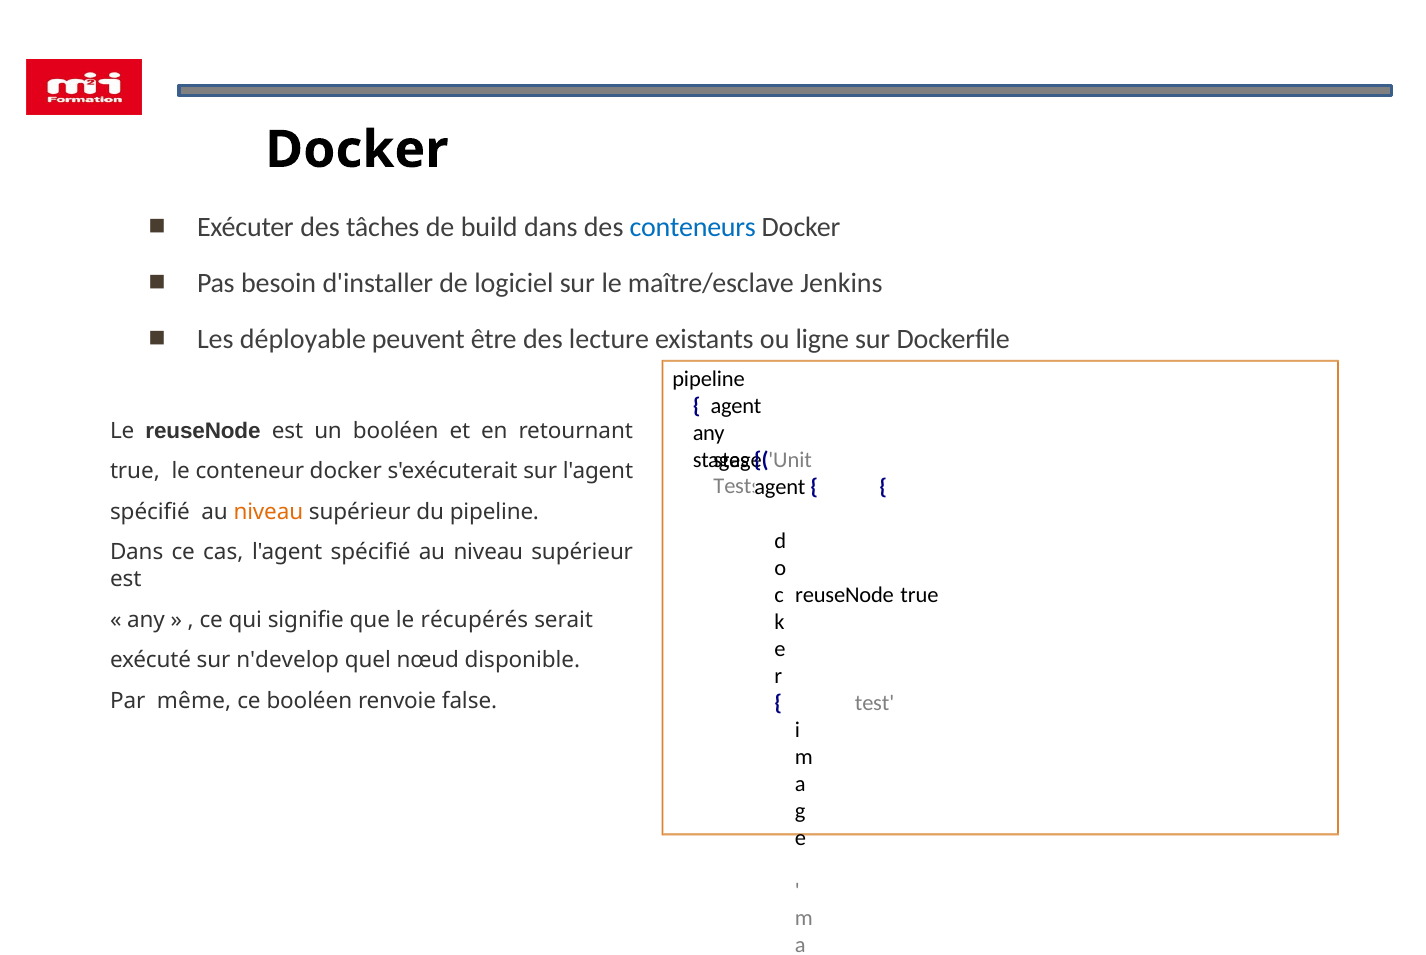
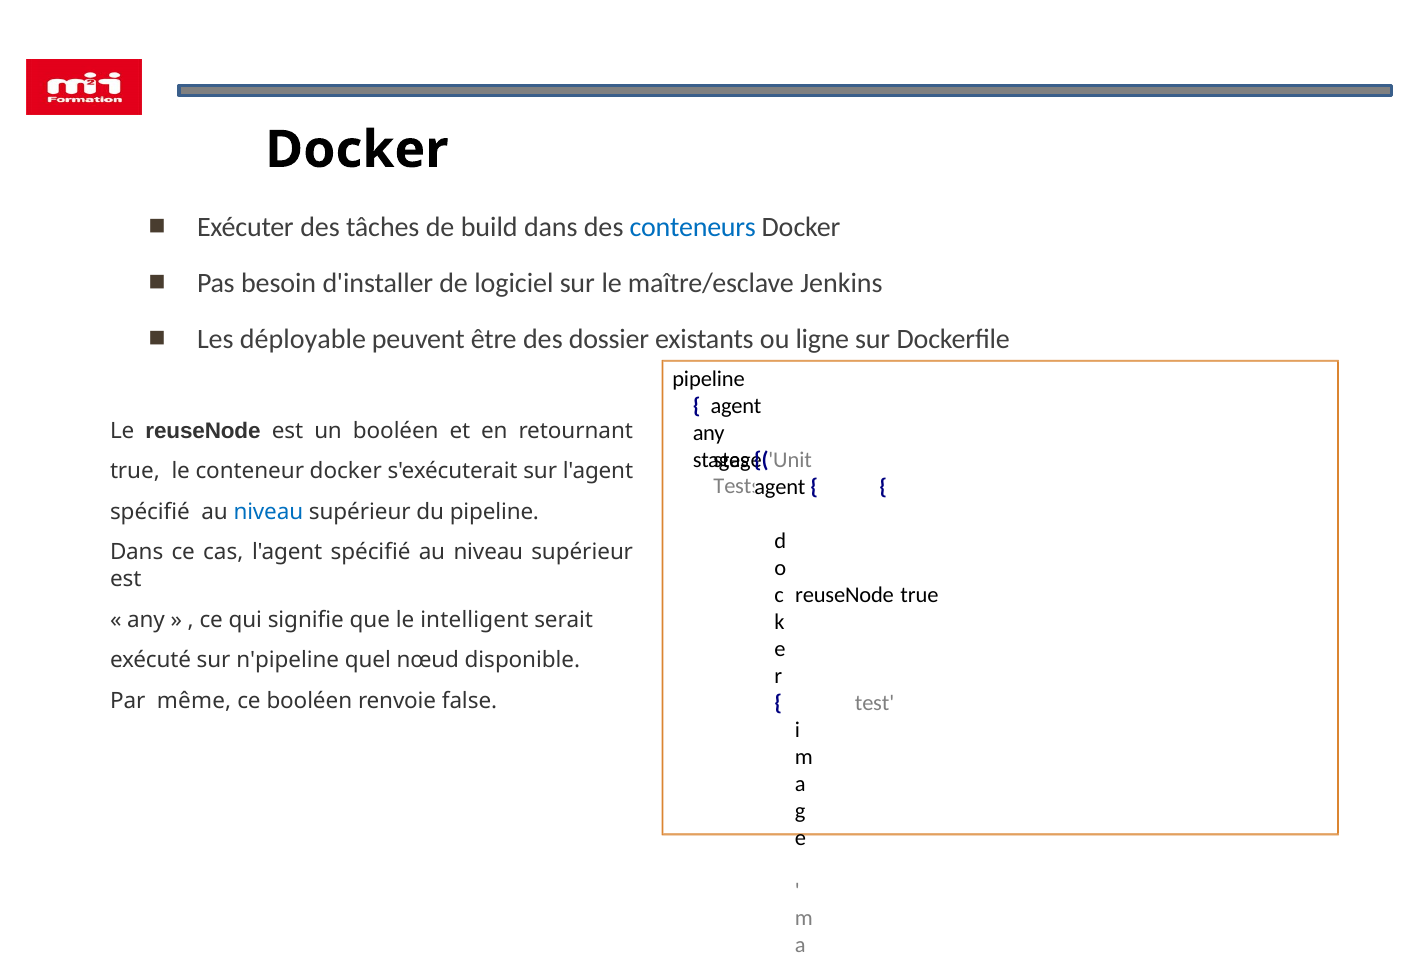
lecture: lecture -> dossier
niveau at (268, 512) colour: orange -> blue
récupérés: récupérés -> intelligent
n'develop: n'develop -> n'pipeline
